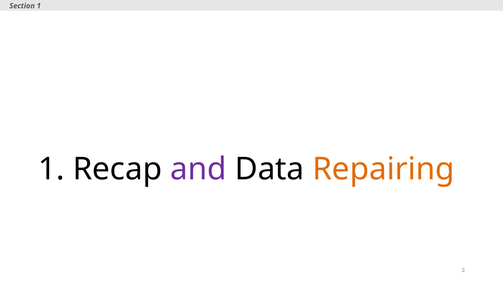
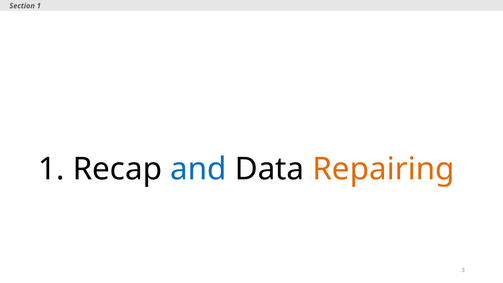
and colour: purple -> blue
